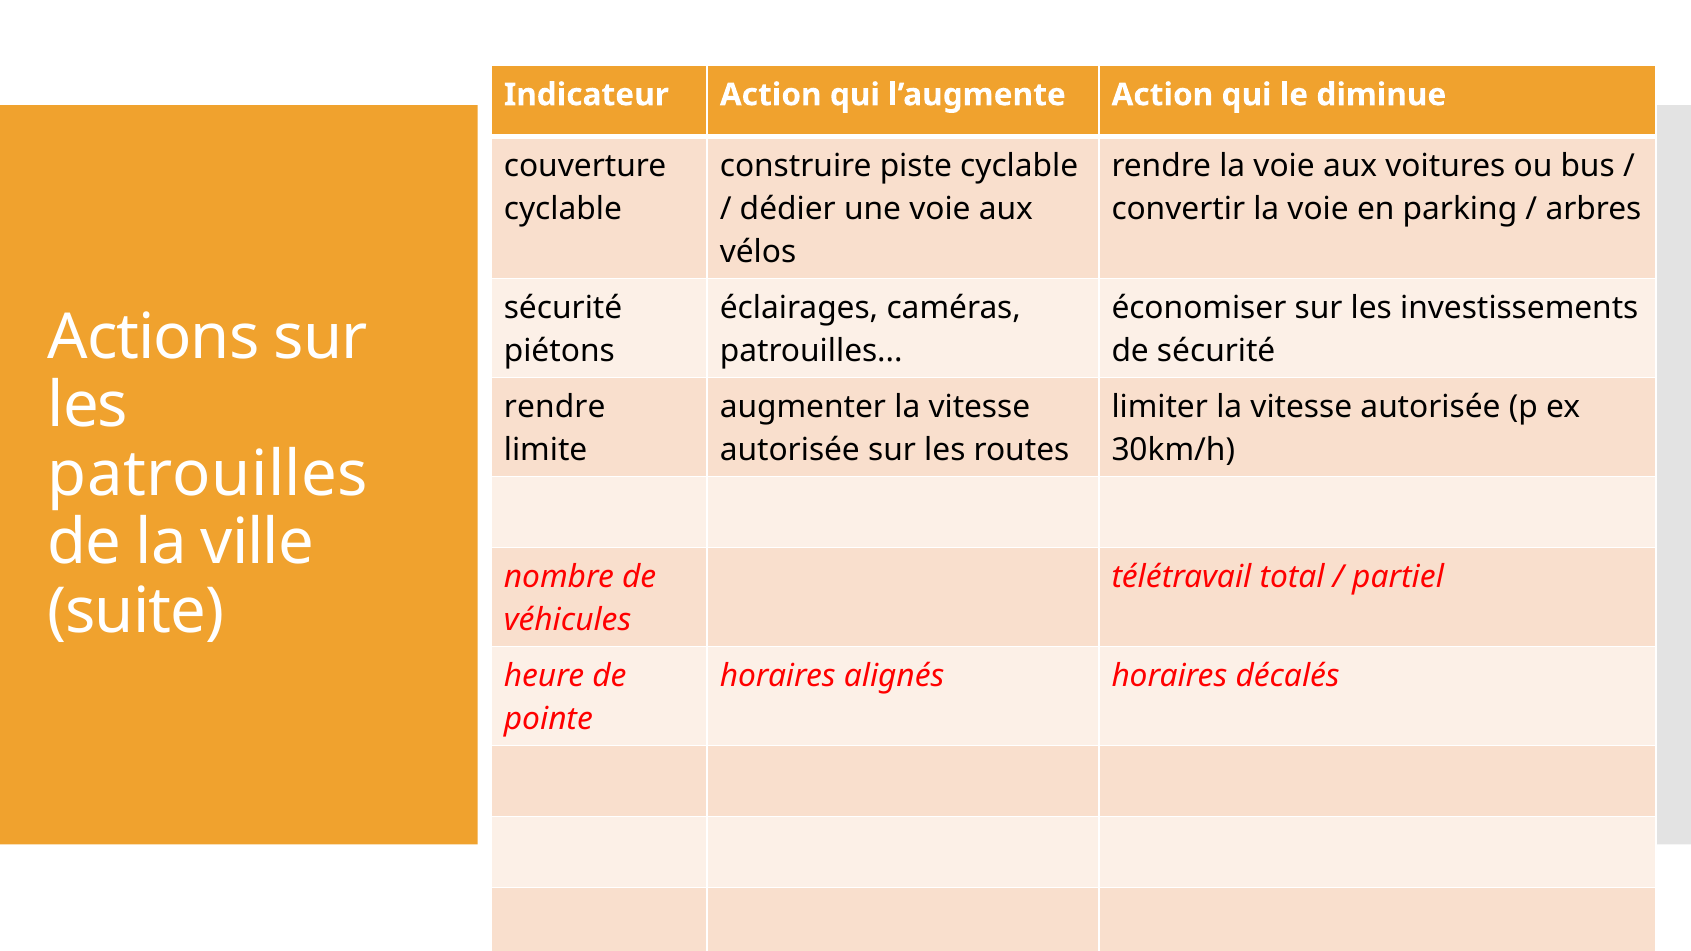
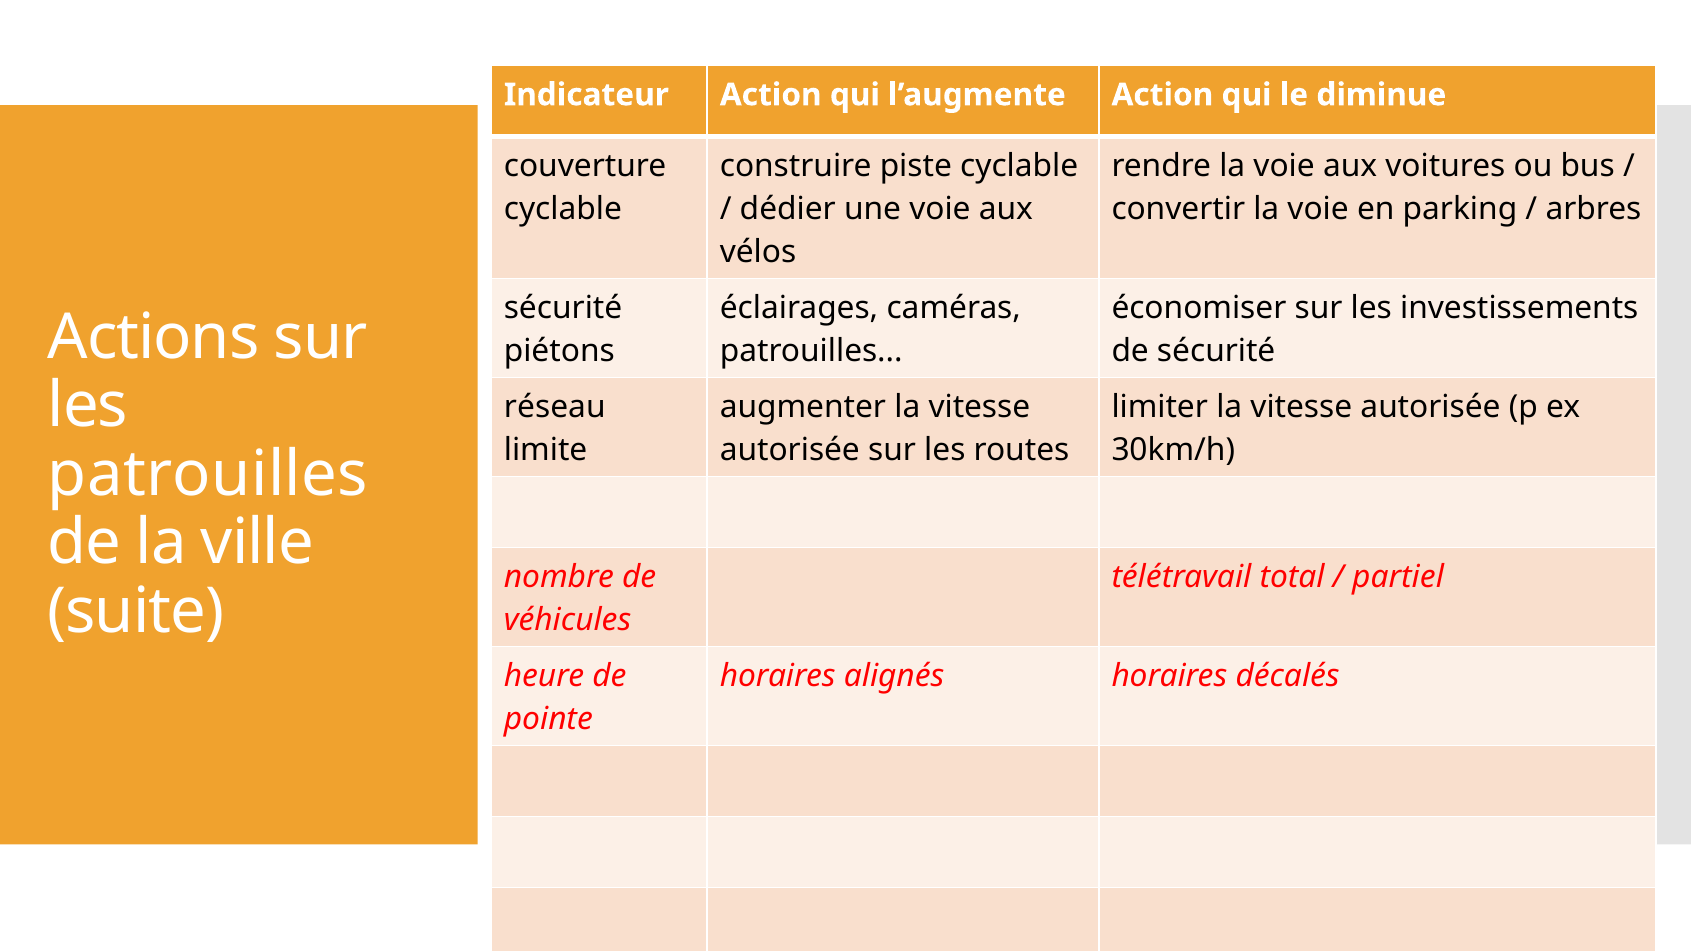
rendre at (555, 407): rendre -> réseau
